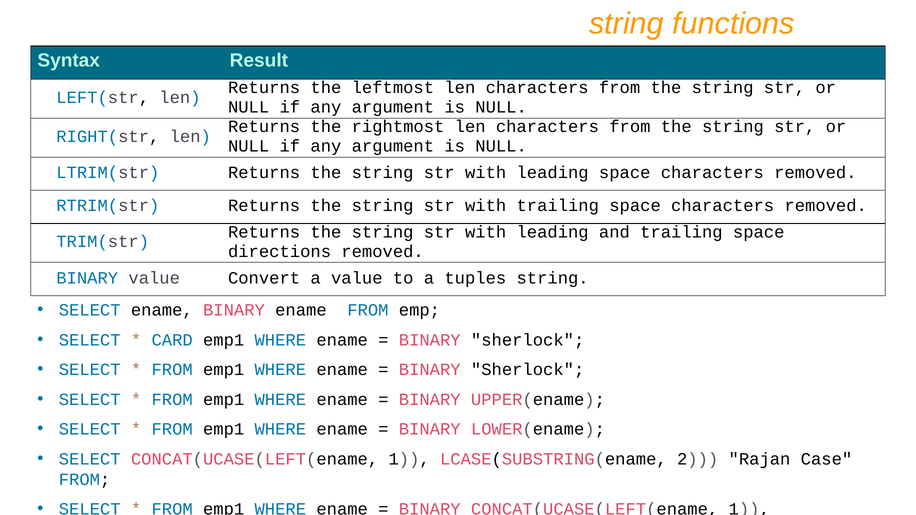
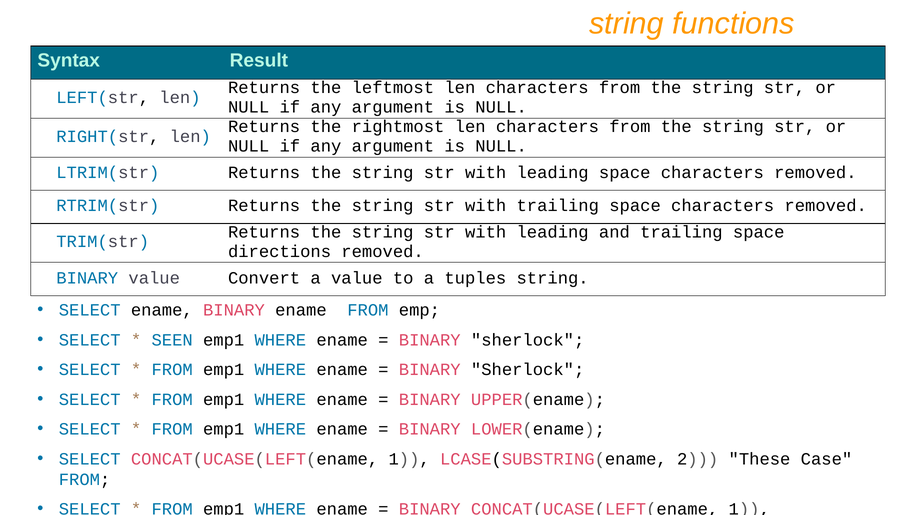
CARD: CARD -> SEEN
Rajan: Rajan -> These
